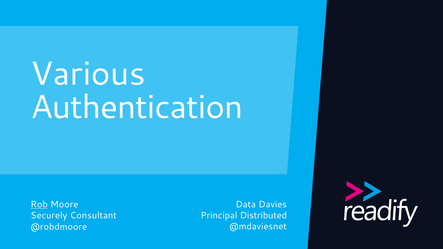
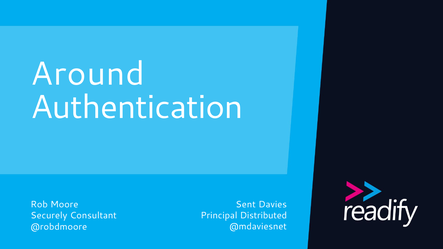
Various: Various -> Around
Data: Data -> Sent
Rob underline: present -> none
